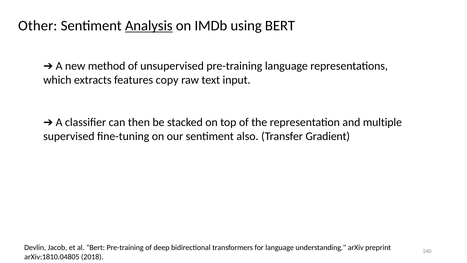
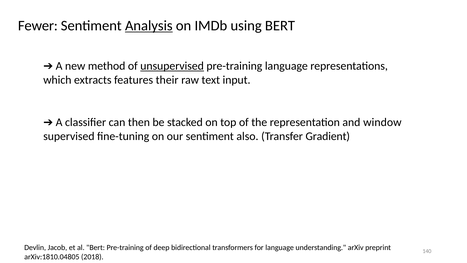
Other: Other -> Fewer
unsupervised underline: none -> present
copy: copy -> their
multiple: multiple -> window
